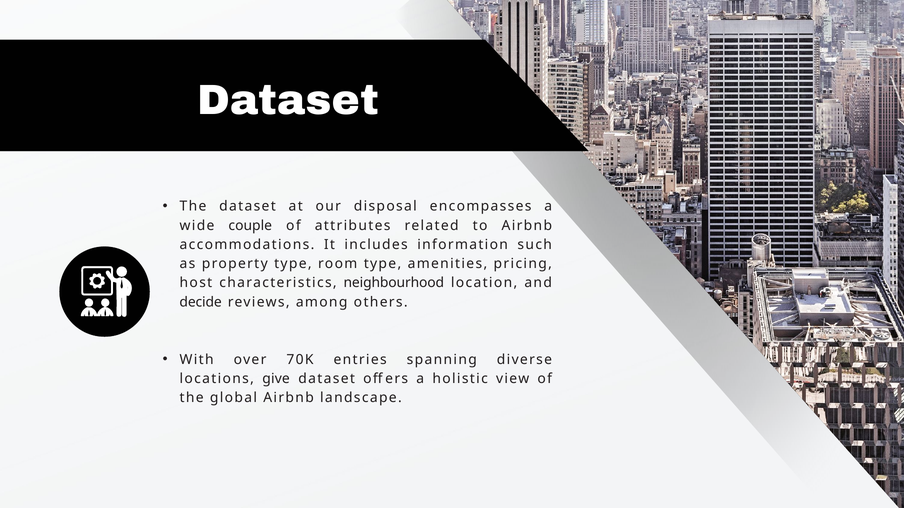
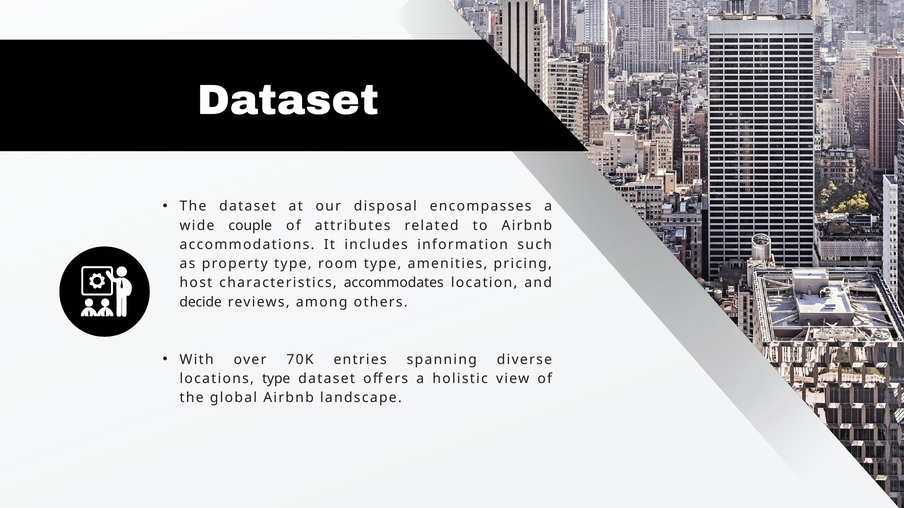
neighbourhood: neighbourhood -> accommodates
locations give: give -> type
